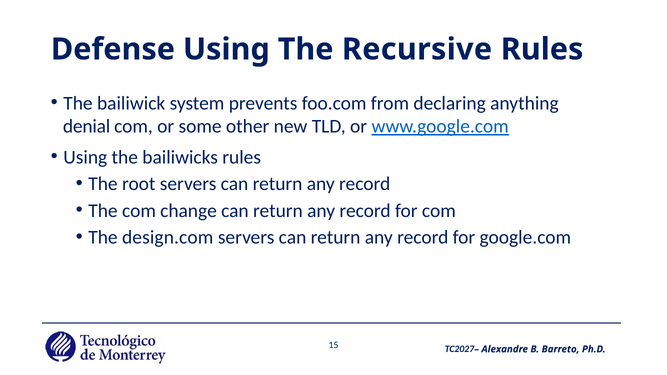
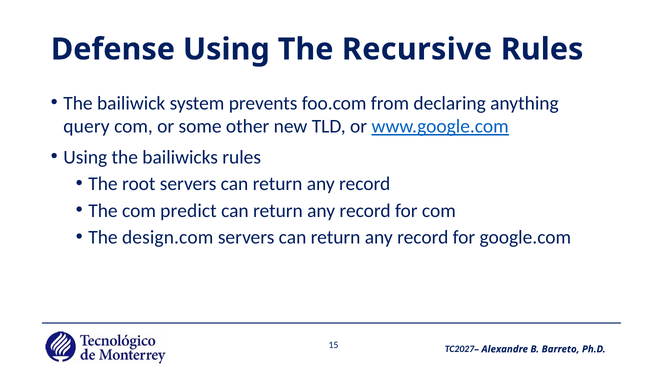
denial: denial -> query
change: change -> predict
